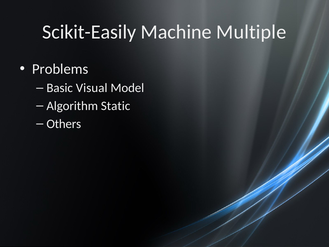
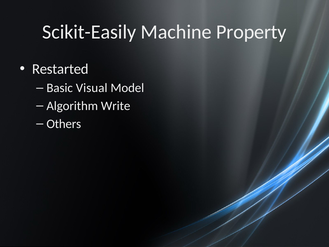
Multiple: Multiple -> Property
Problems: Problems -> Restarted
Static: Static -> Write
